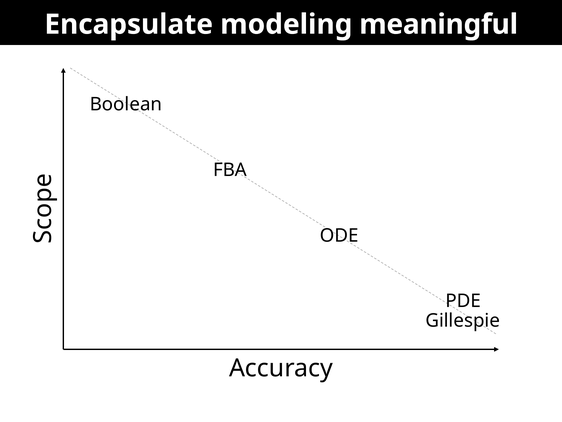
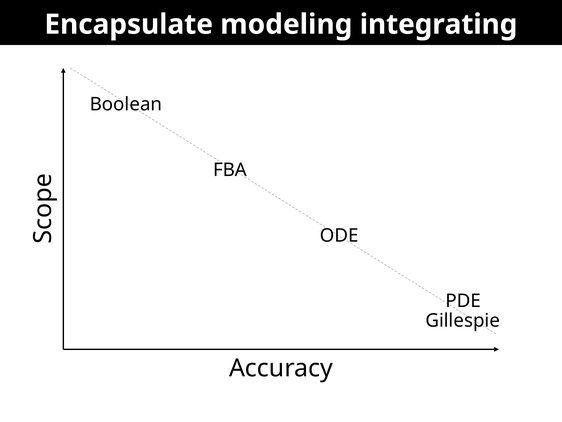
meaningful: meaningful -> integrating
